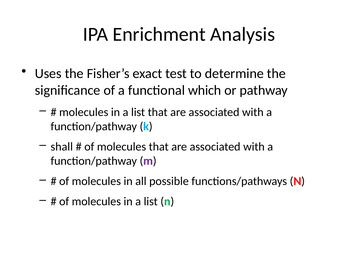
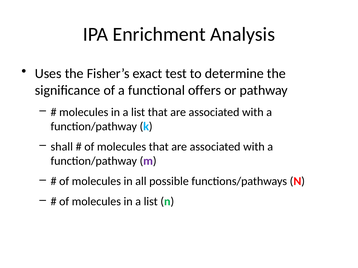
which: which -> offers
